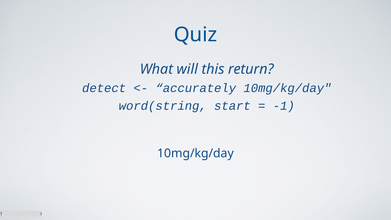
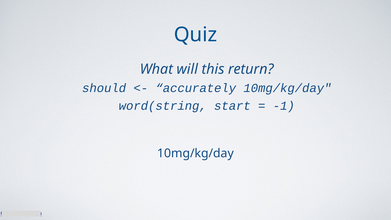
detect: detect -> should
